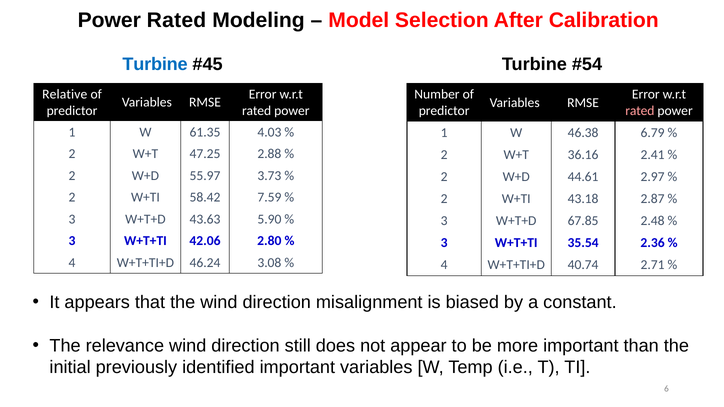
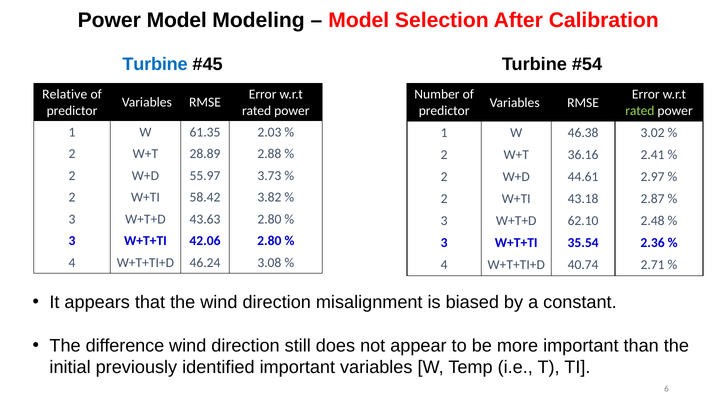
Power Rated: Rated -> Model
rated at (640, 111) colour: pink -> light green
4.03: 4.03 -> 2.03
6.79: 6.79 -> 3.02
47.25: 47.25 -> 28.89
7.59: 7.59 -> 3.82
43.63 5.90: 5.90 -> 2.80
67.85: 67.85 -> 62.10
relevance: relevance -> difference
